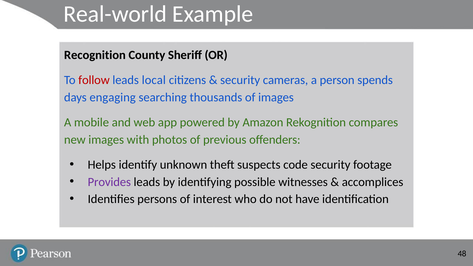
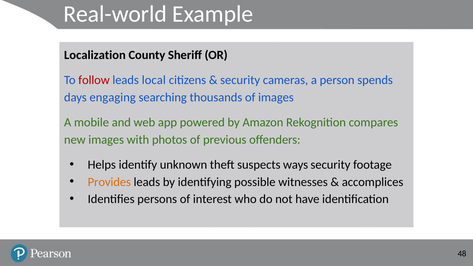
Recognition: Recognition -> Localization
code: code -> ways
Provides colour: purple -> orange
